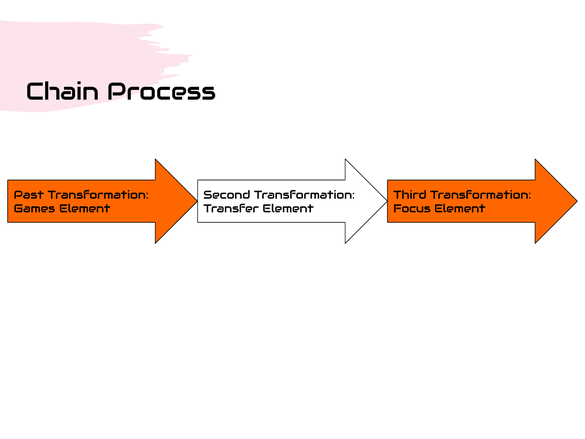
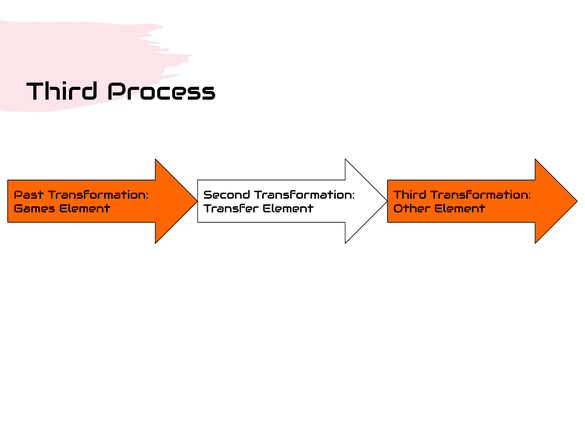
Chain at (62, 92): Chain -> Third
Focus: Focus -> Other
